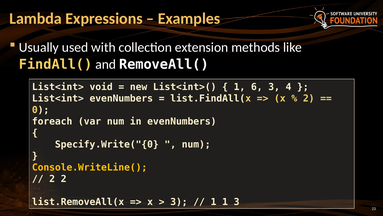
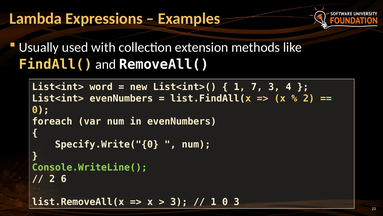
void: void -> word
6: 6 -> 7
Console.WriteLine( colour: yellow -> light green
2 2: 2 -> 6
1 1: 1 -> 0
